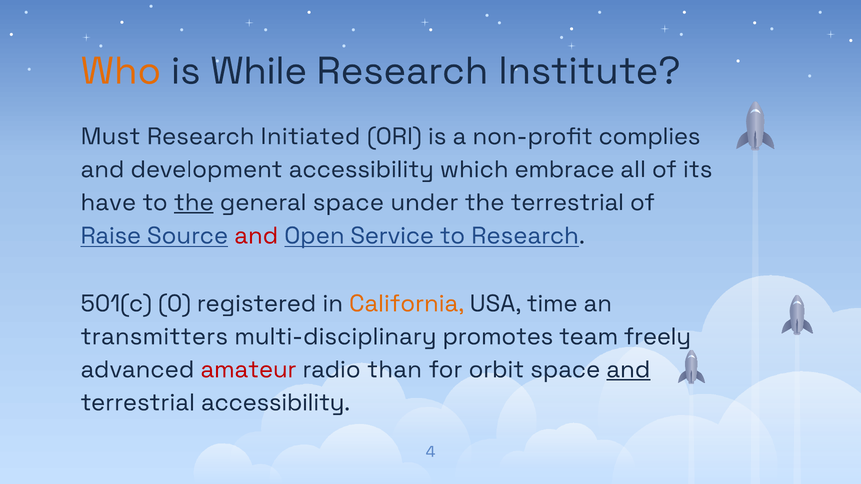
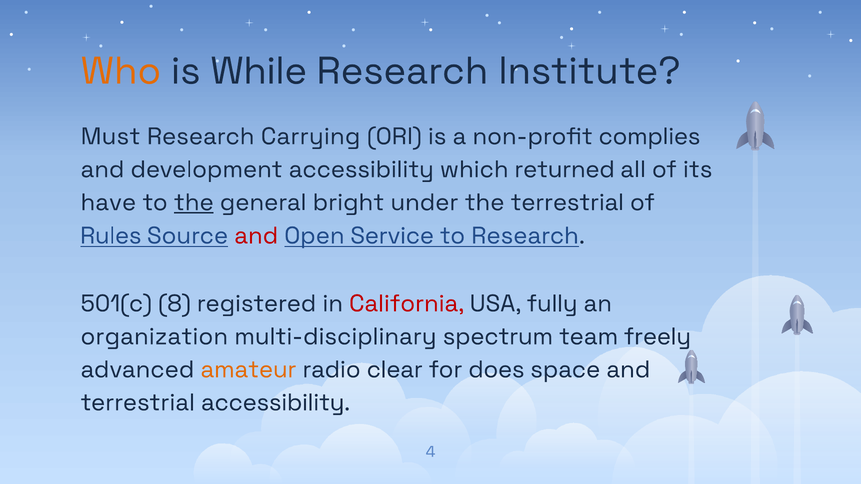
Initiated: Initiated -> Carrying
embrace: embrace -> returned
general space: space -> bright
Raise: Raise -> Rules
0: 0 -> 8
California colour: orange -> red
time: time -> fully
transmitters: transmitters -> organization
promotes: promotes -> spectrum
amateur colour: red -> orange
than: than -> clear
orbit: orbit -> does
and at (628, 370) underline: present -> none
